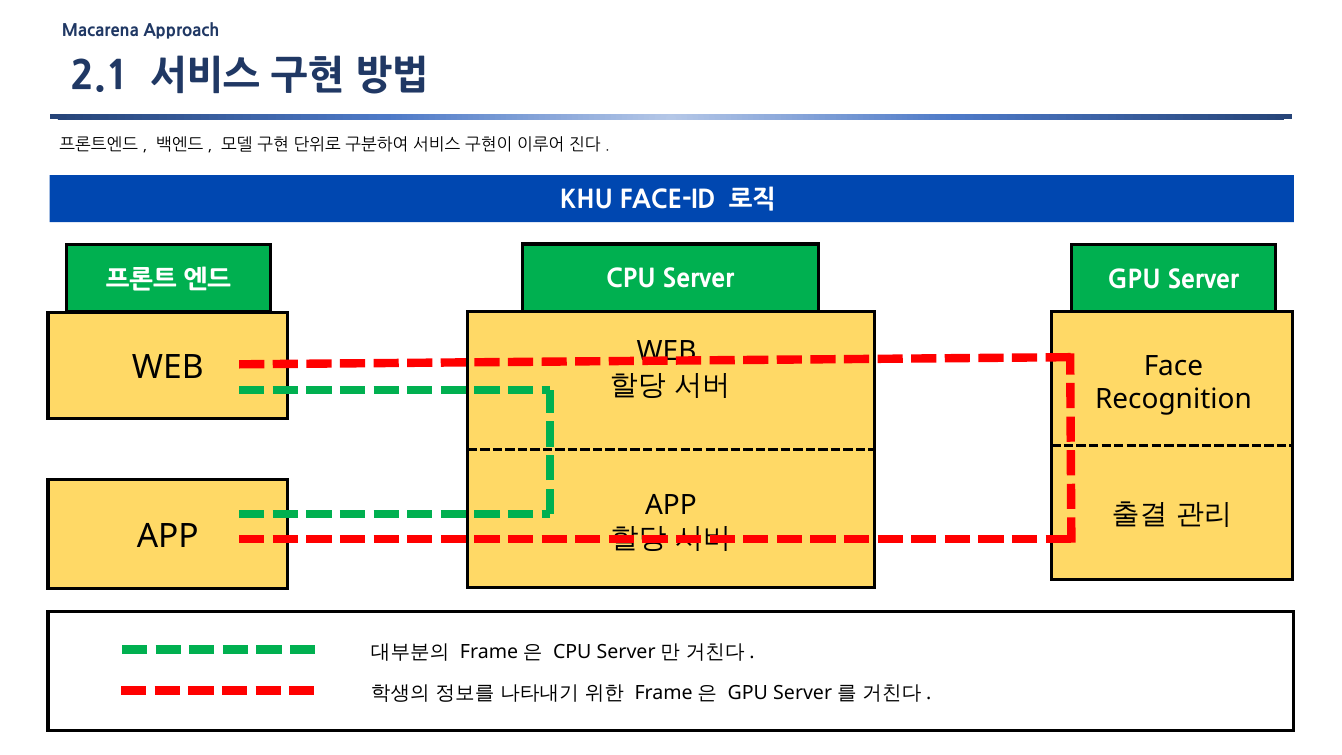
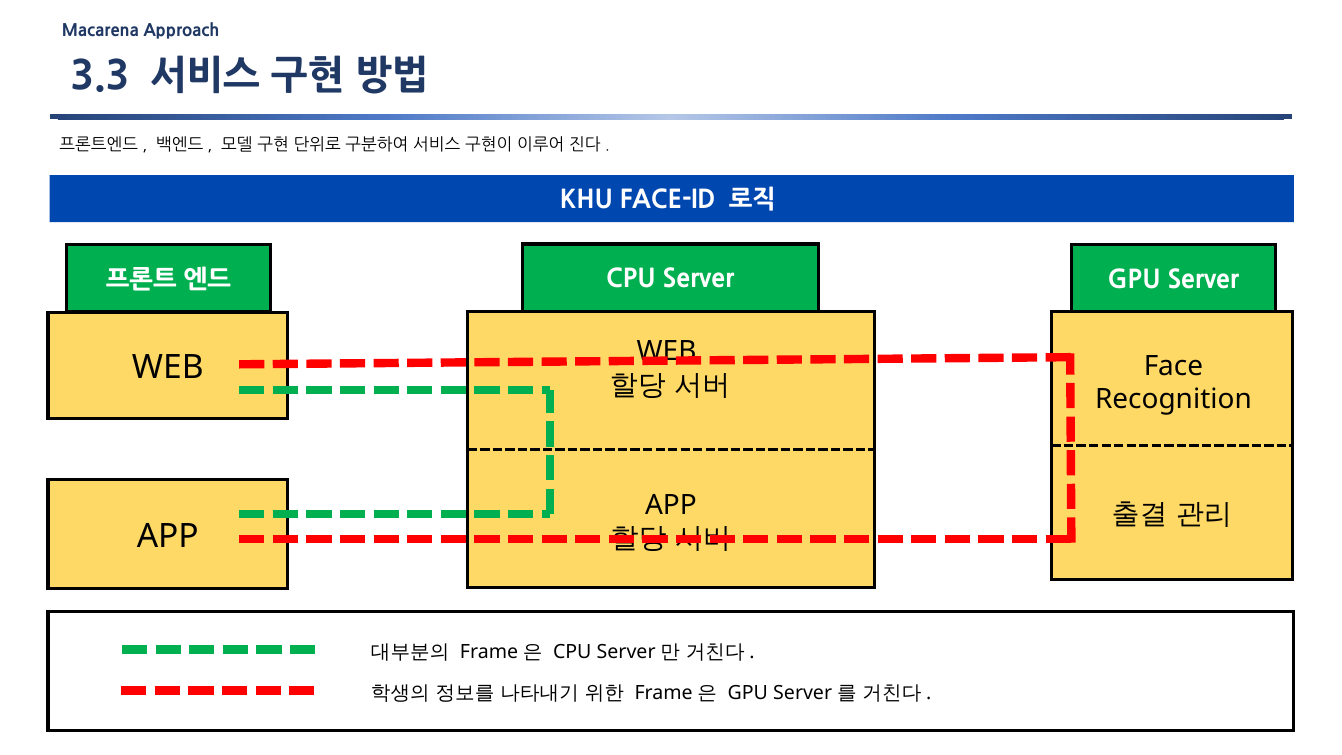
2.1: 2.1 -> 3.3
